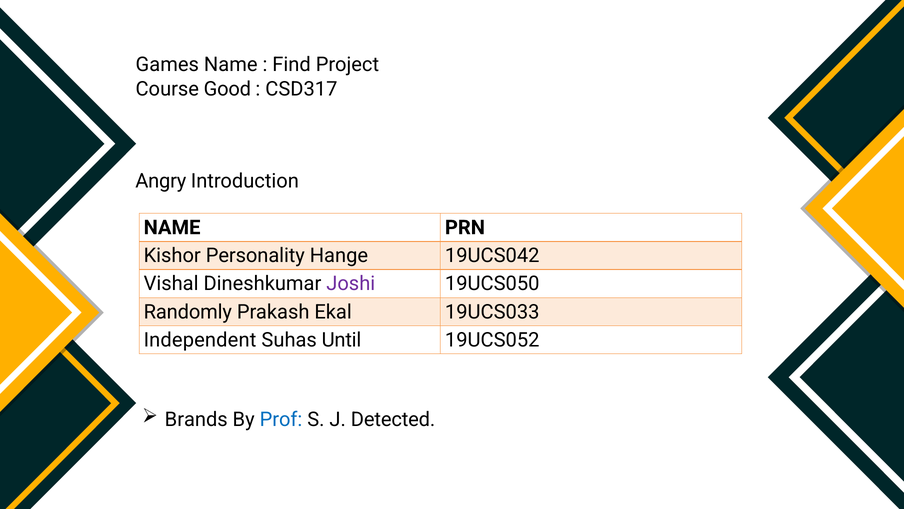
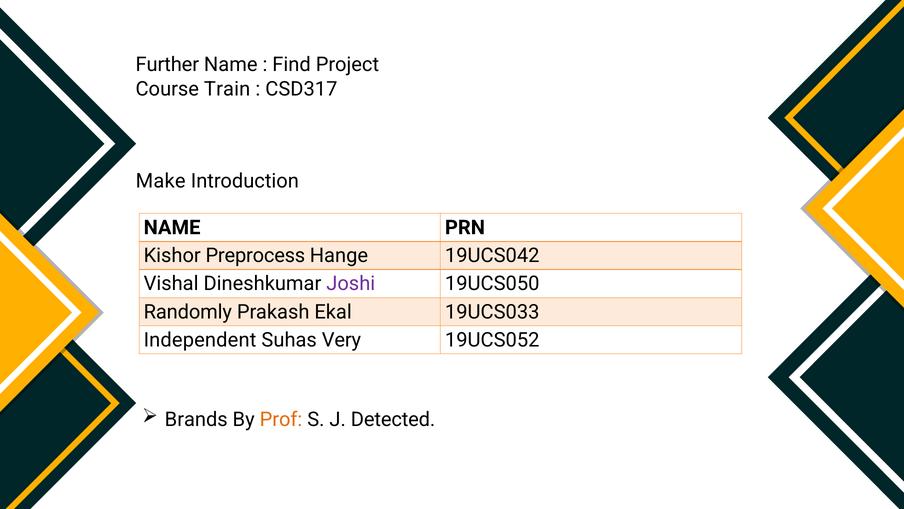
Games: Games -> Further
Good: Good -> Train
Angry: Angry -> Make
Personality: Personality -> Preprocess
Until: Until -> Very
Prof colour: blue -> orange
